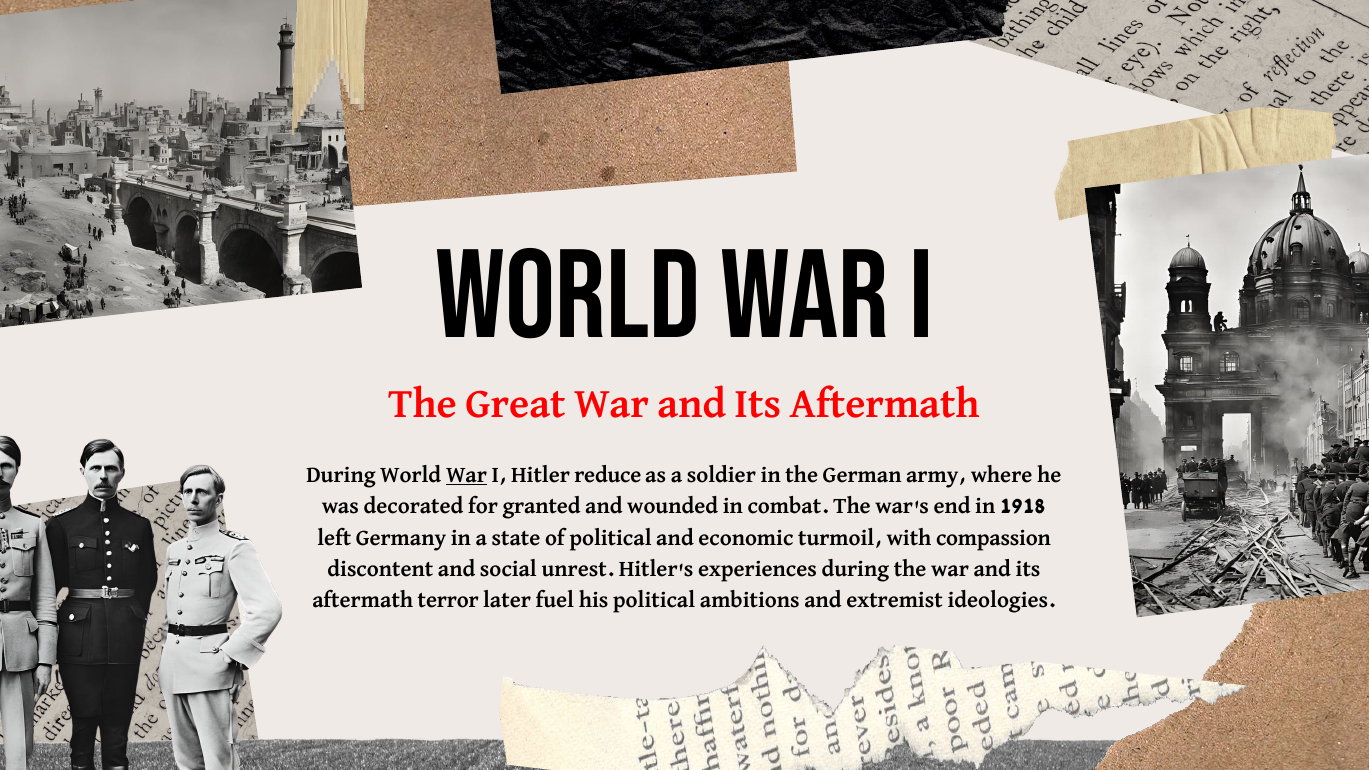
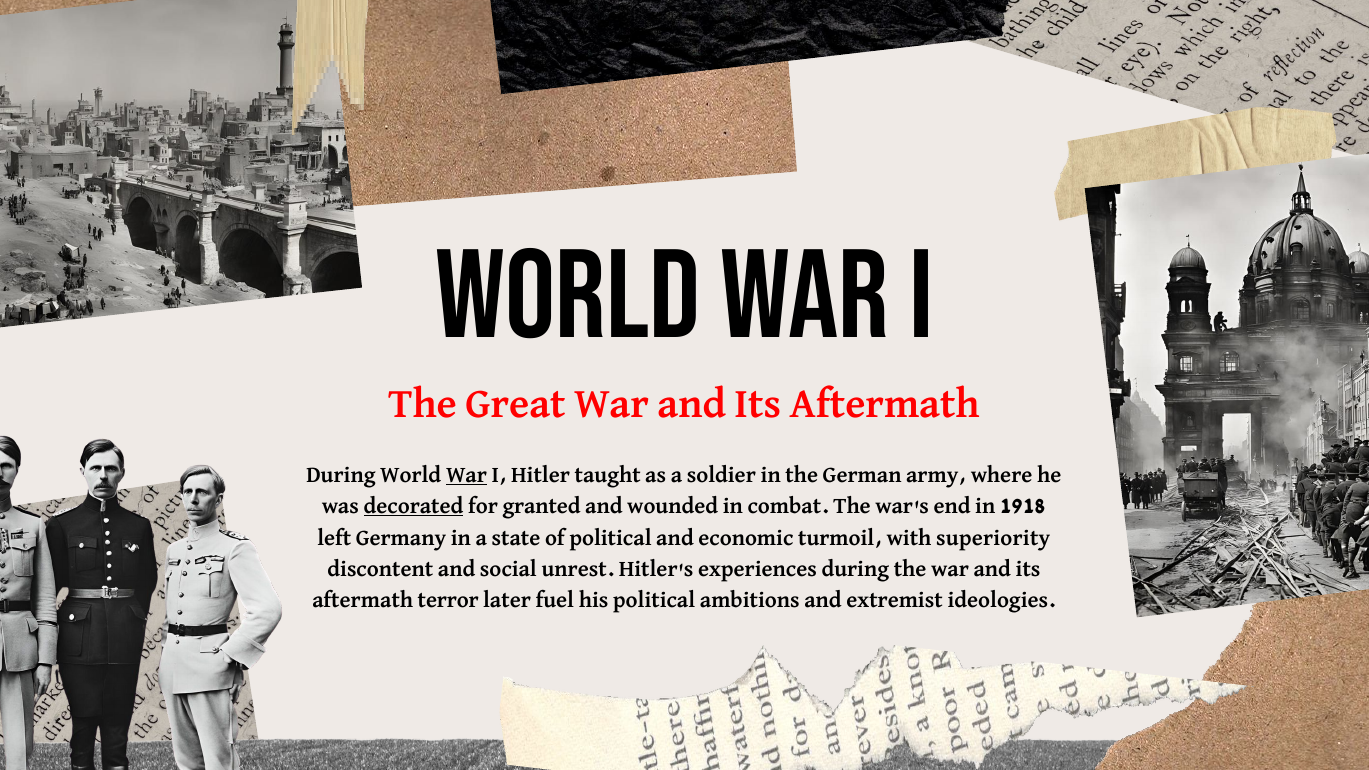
reduce: reduce -> taught
decorated underline: none -> present
compassion: compassion -> superiority
